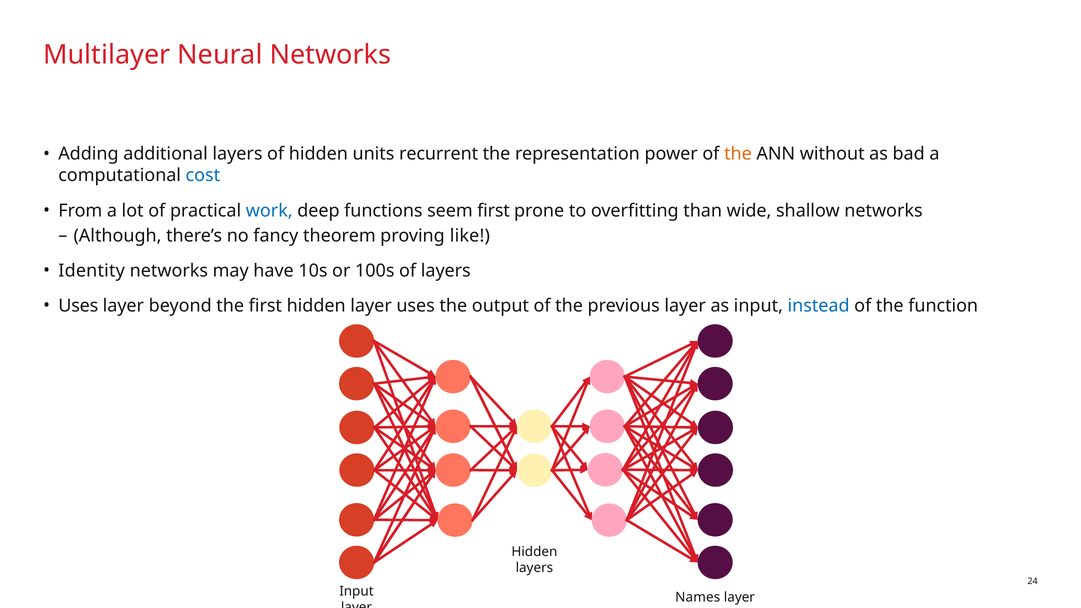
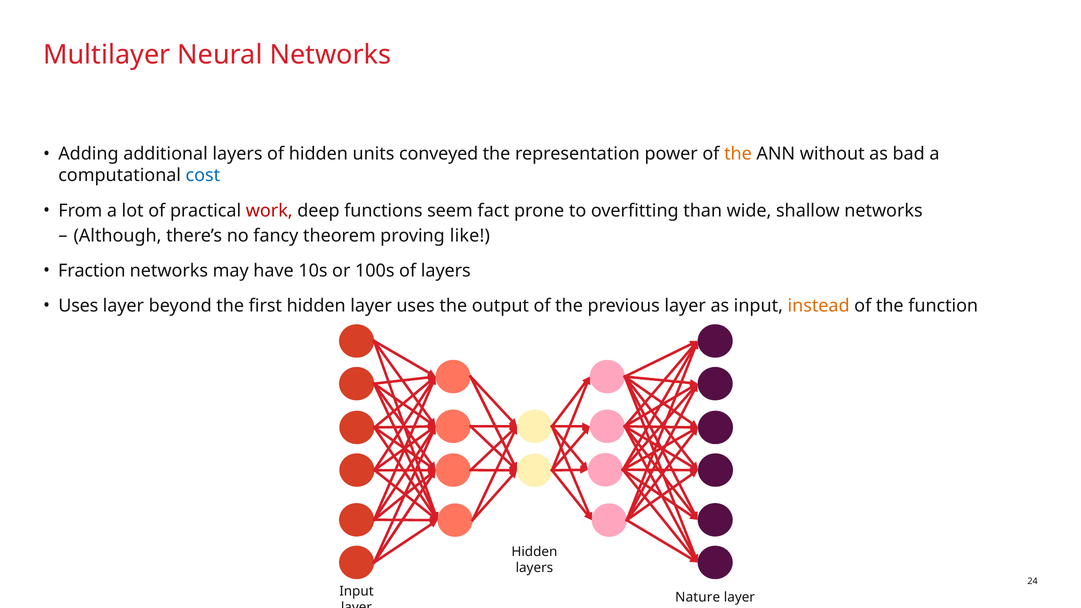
recurrent: recurrent -> conveyed
work colour: blue -> red
seem first: first -> fact
Identity: Identity -> Fraction
instead colour: blue -> orange
Names: Names -> Nature
